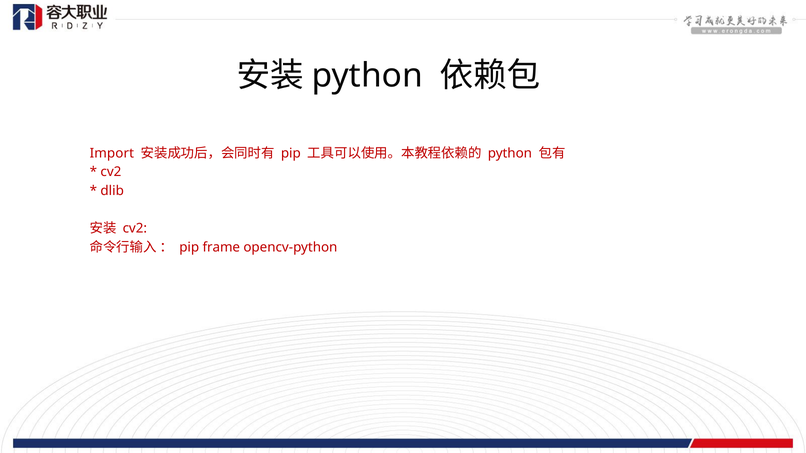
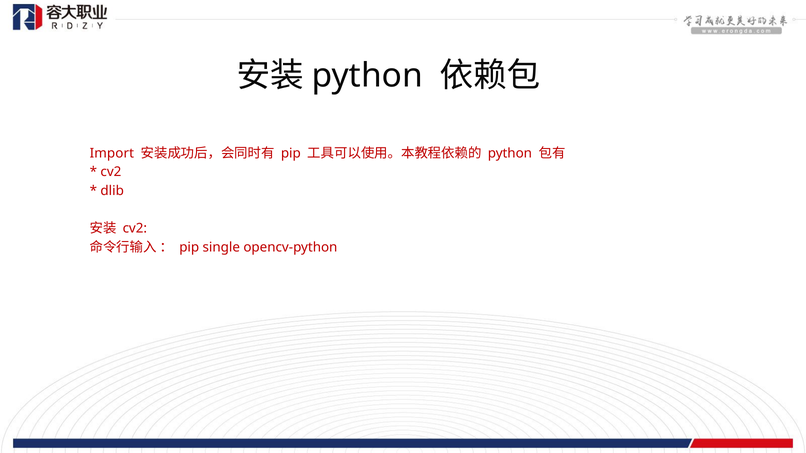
frame: frame -> single
